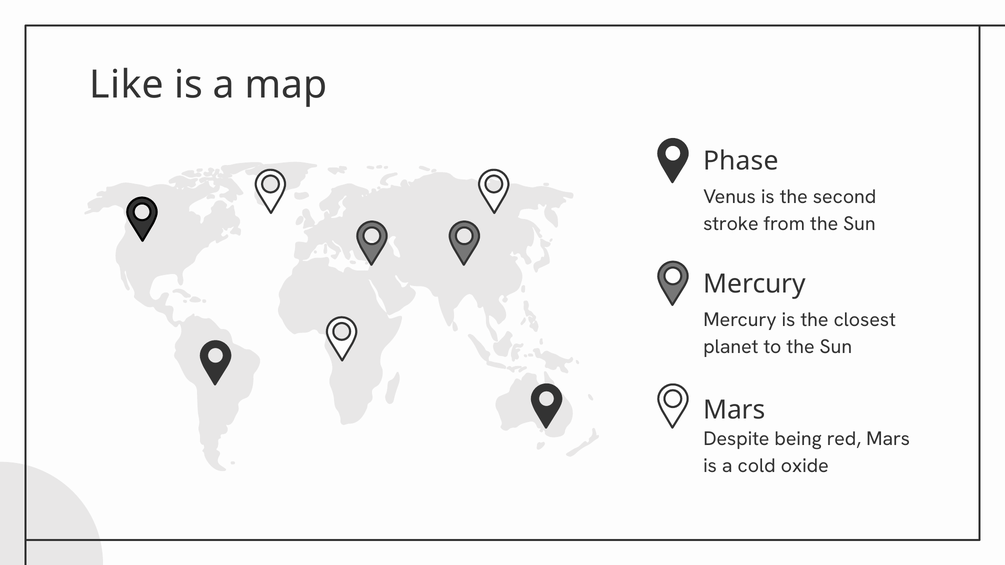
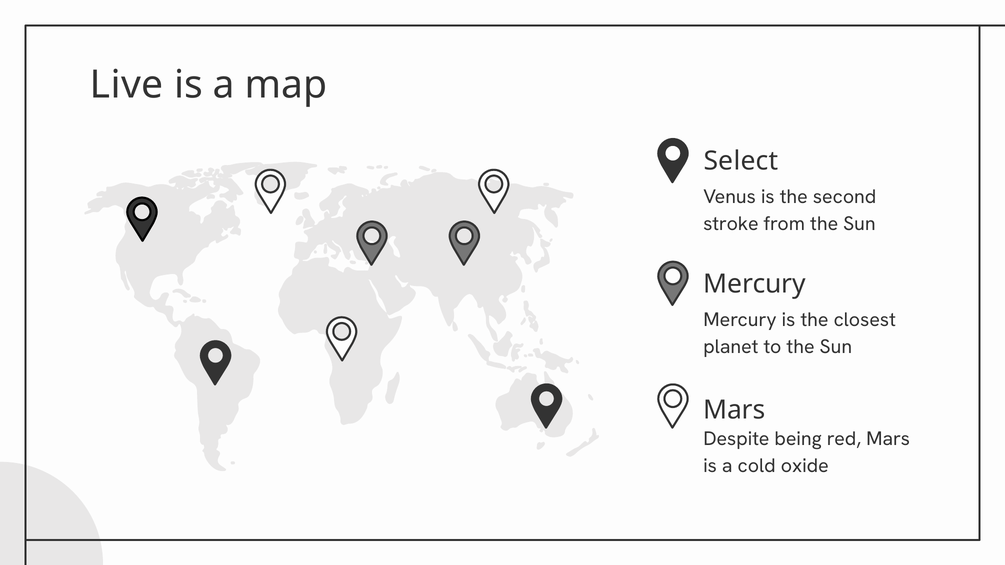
Like: Like -> Live
Phase: Phase -> Select
